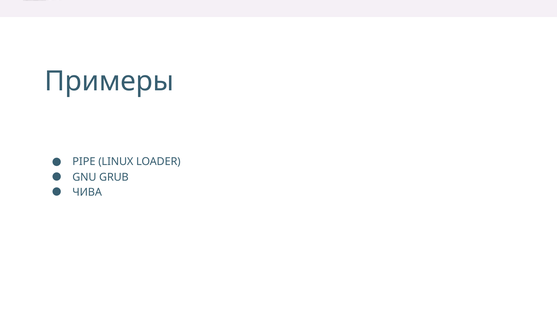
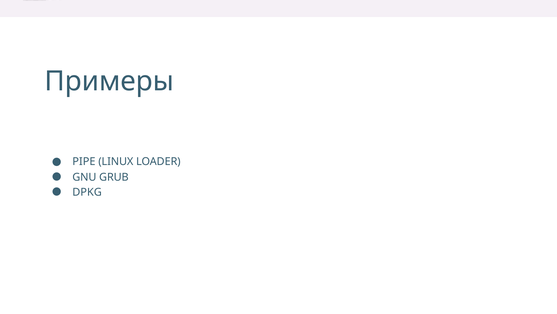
ЧИВА: ЧИВА -> DPKG
